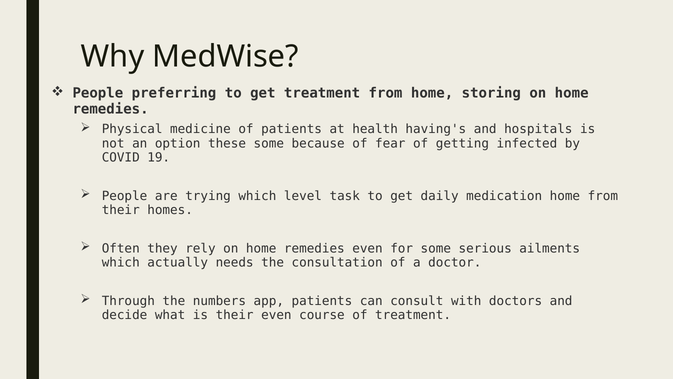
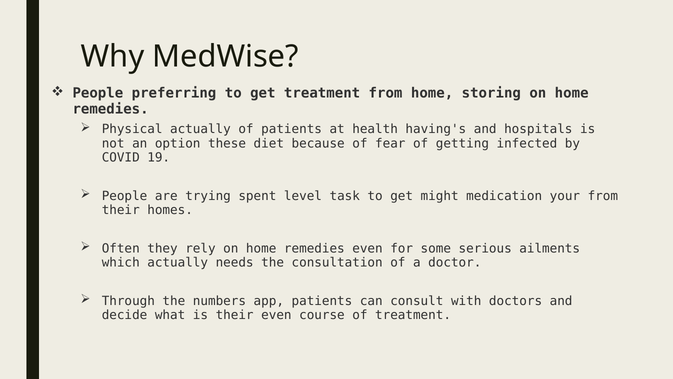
Physical medicine: medicine -> actually
these some: some -> diet
trying which: which -> spent
daily: daily -> might
medication home: home -> your
